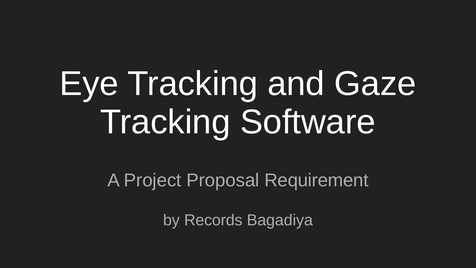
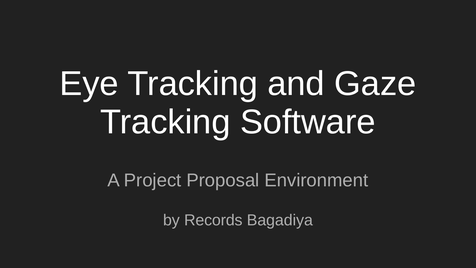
Requirement: Requirement -> Environment
